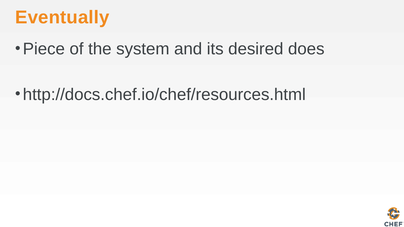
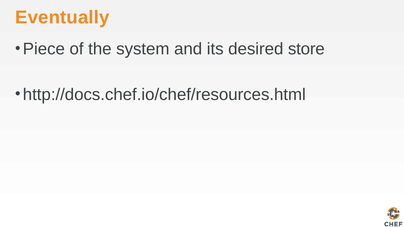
does: does -> store
